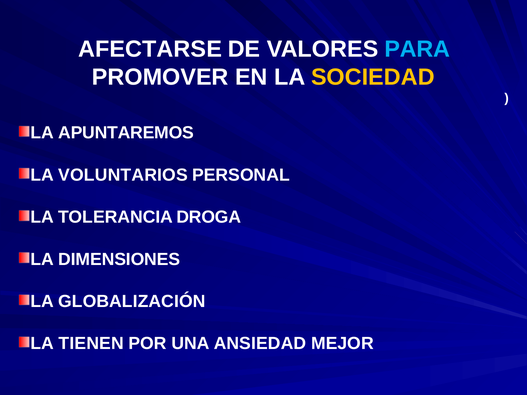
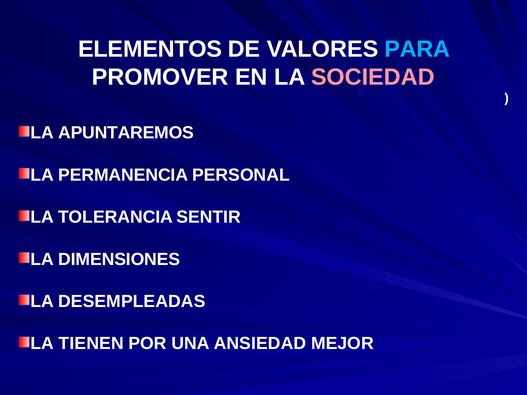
AFECTARSE: AFECTARSE -> ELEMENTOS
SOCIEDAD colour: yellow -> pink
VOLUNTARIOS: VOLUNTARIOS -> PERMANENCIA
DROGA: DROGA -> SENTIR
GLOBALIZACIÓN: GLOBALIZACIÓN -> DESEMPLEADAS
